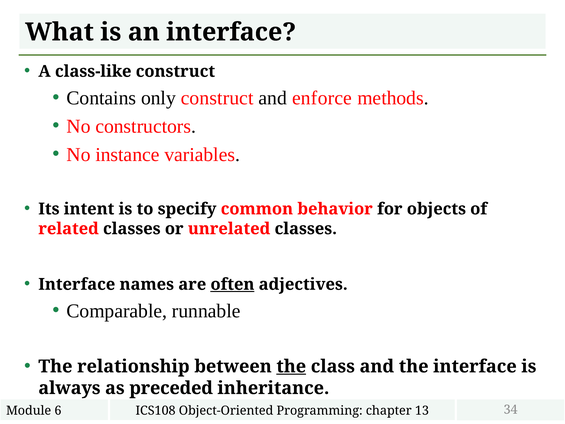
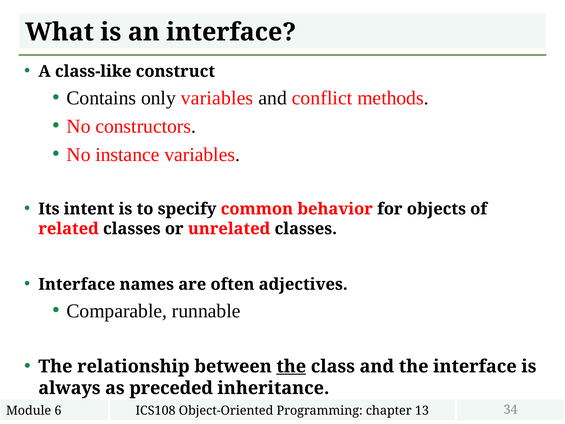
only construct: construct -> variables
enforce: enforce -> conflict
often underline: present -> none
